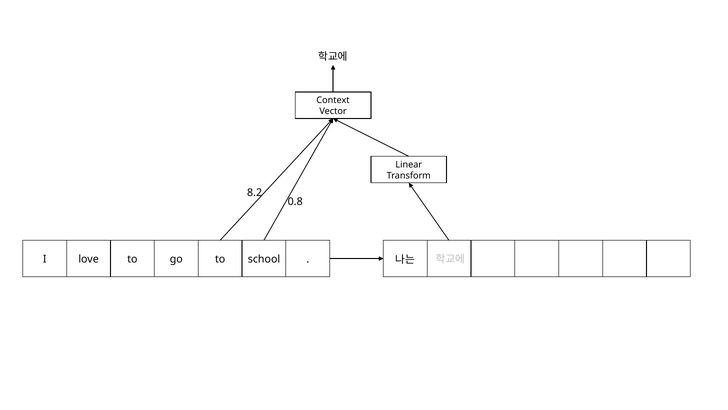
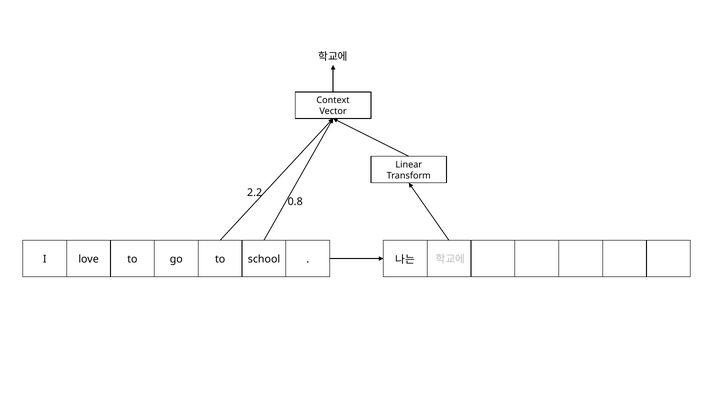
8.2: 8.2 -> 2.2
